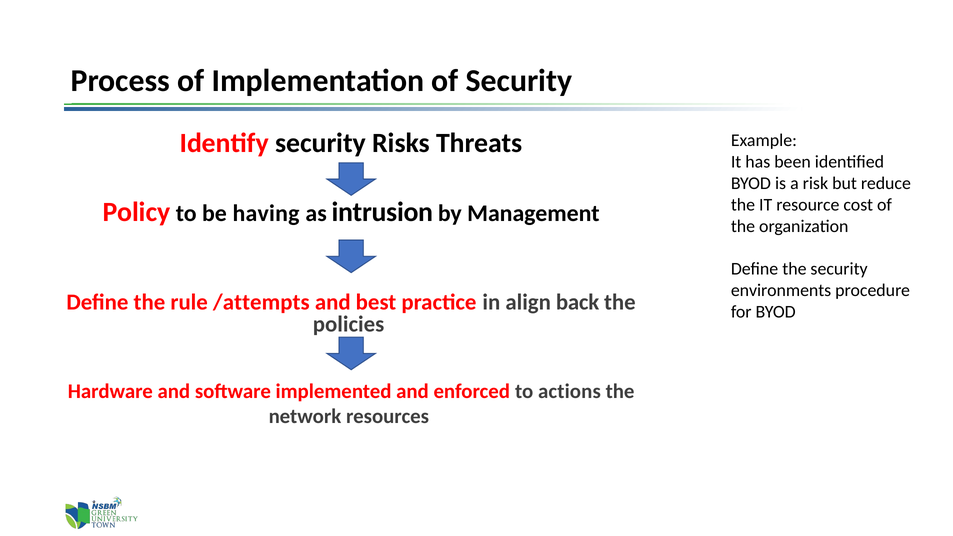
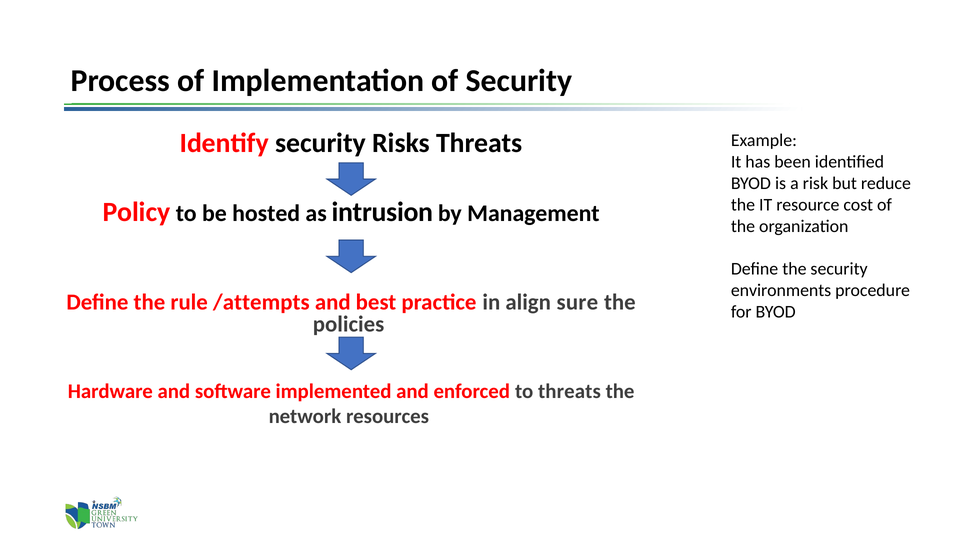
having: having -> hosted
back: back -> sure
to actions: actions -> threats
